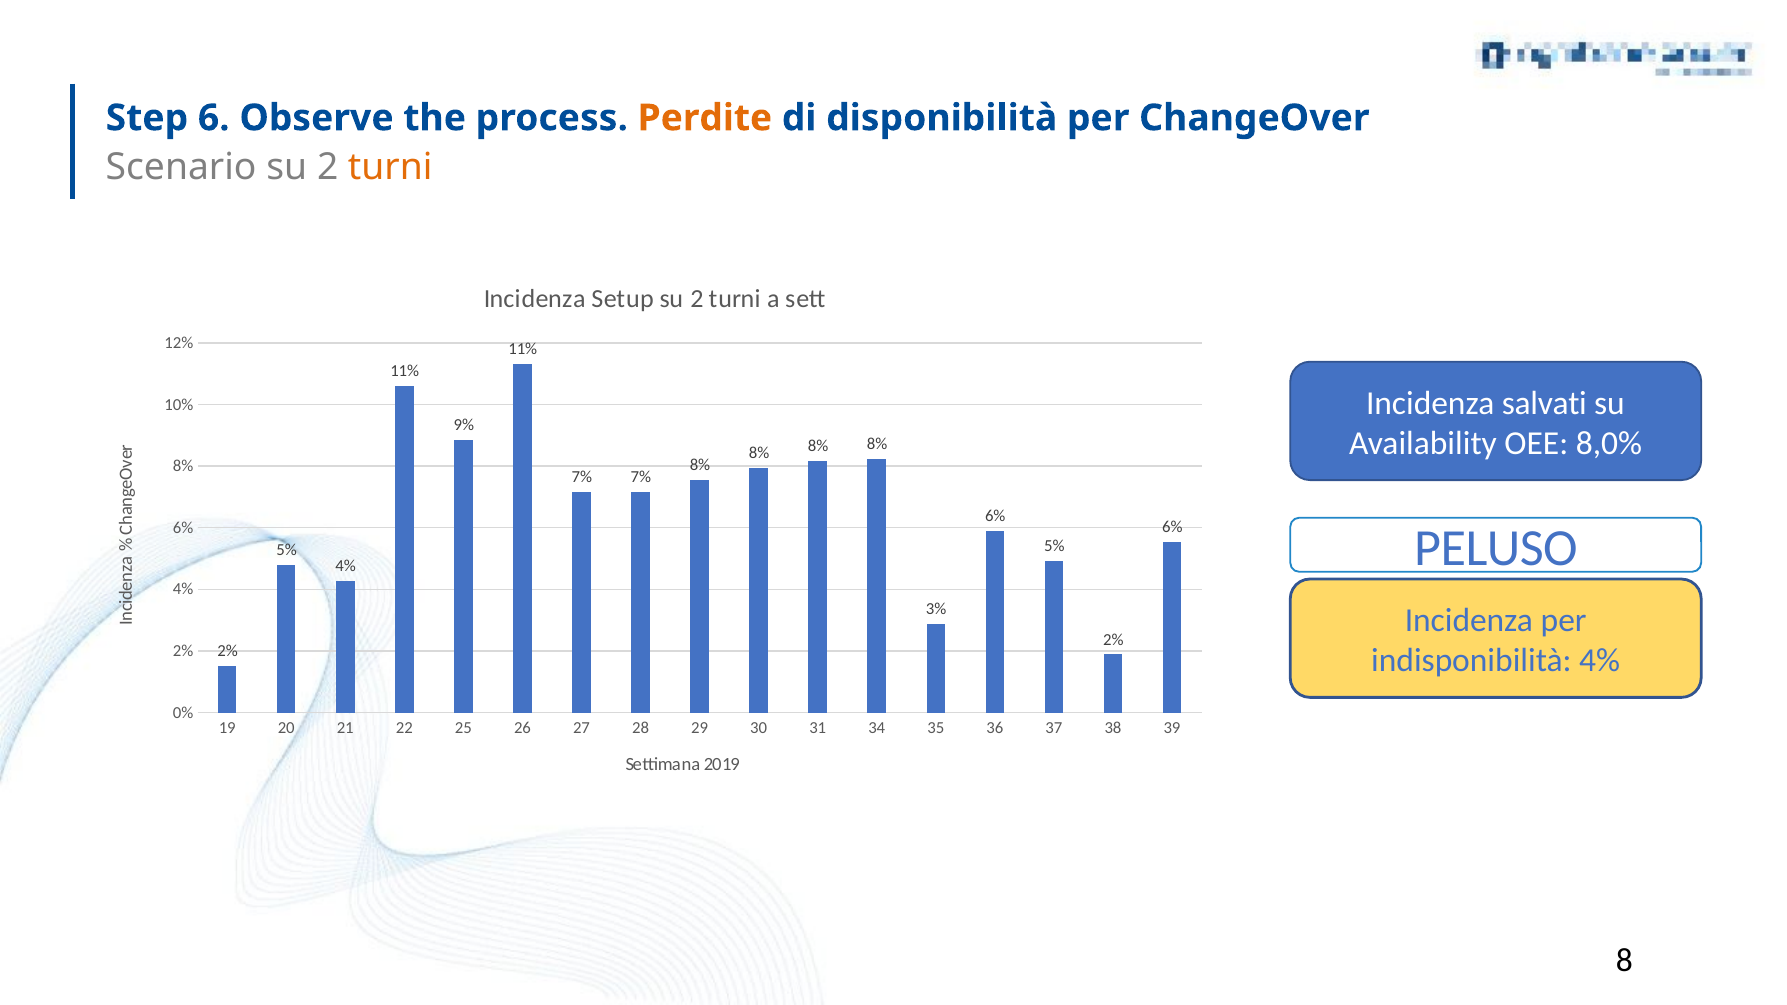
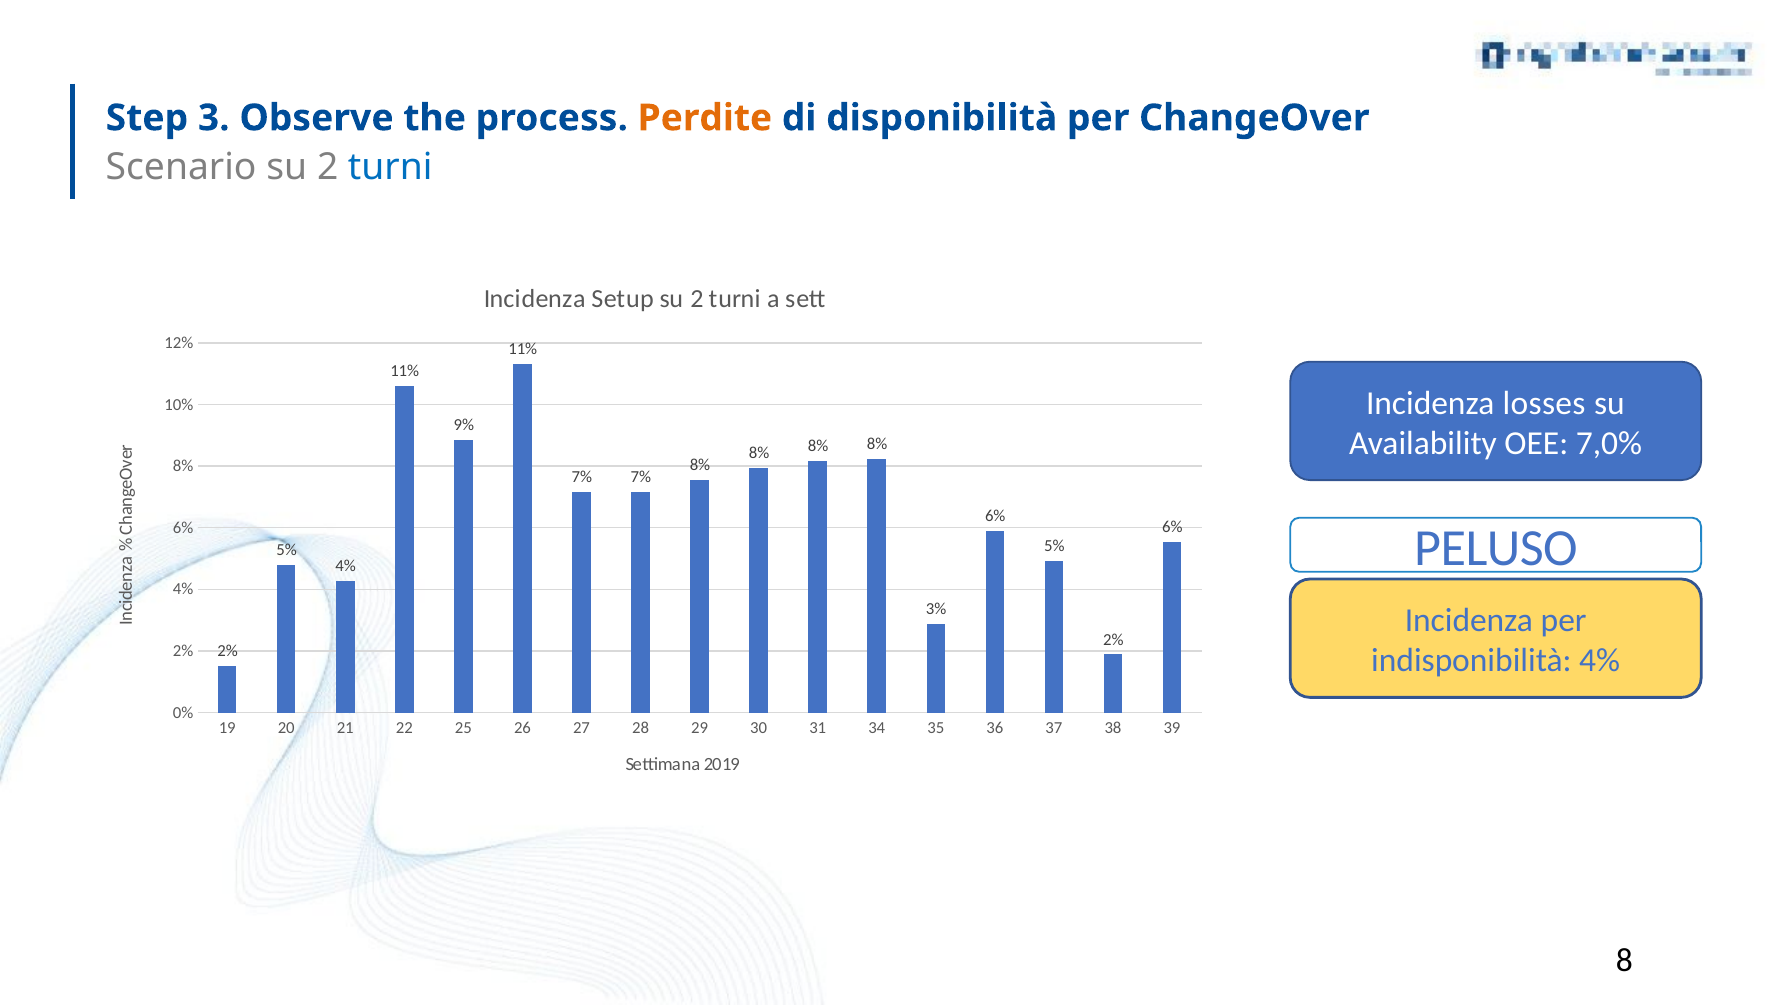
6: 6 -> 3
turni at (390, 167) colour: orange -> blue
salvati: salvati -> losses
8,0%: 8,0% -> 7,0%
